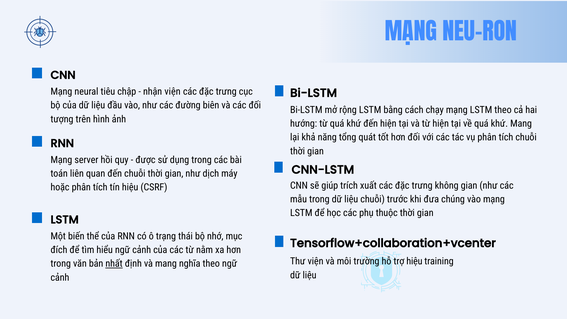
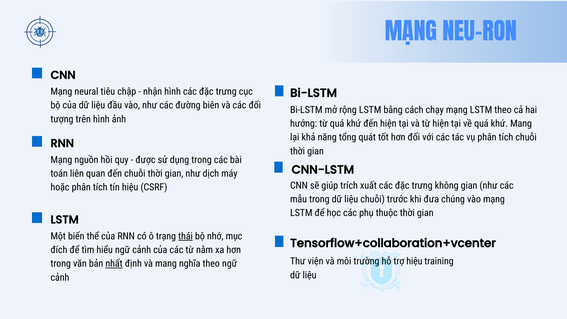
nhận viện: viện -> hình
server: server -> nguồn
thái underline: none -> present
